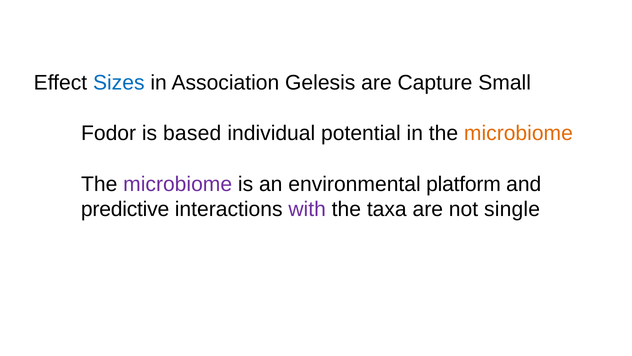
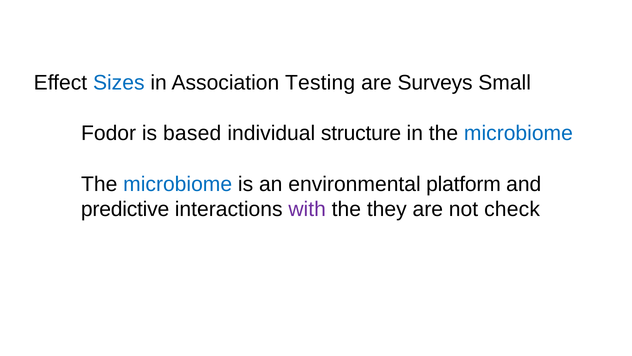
Gelesis: Gelesis -> Testing
Capture: Capture -> Surveys
potential: potential -> structure
microbiome at (518, 133) colour: orange -> blue
microbiome at (178, 184) colour: purple -> blue
taxa: taxa -> they
single: single -> check
